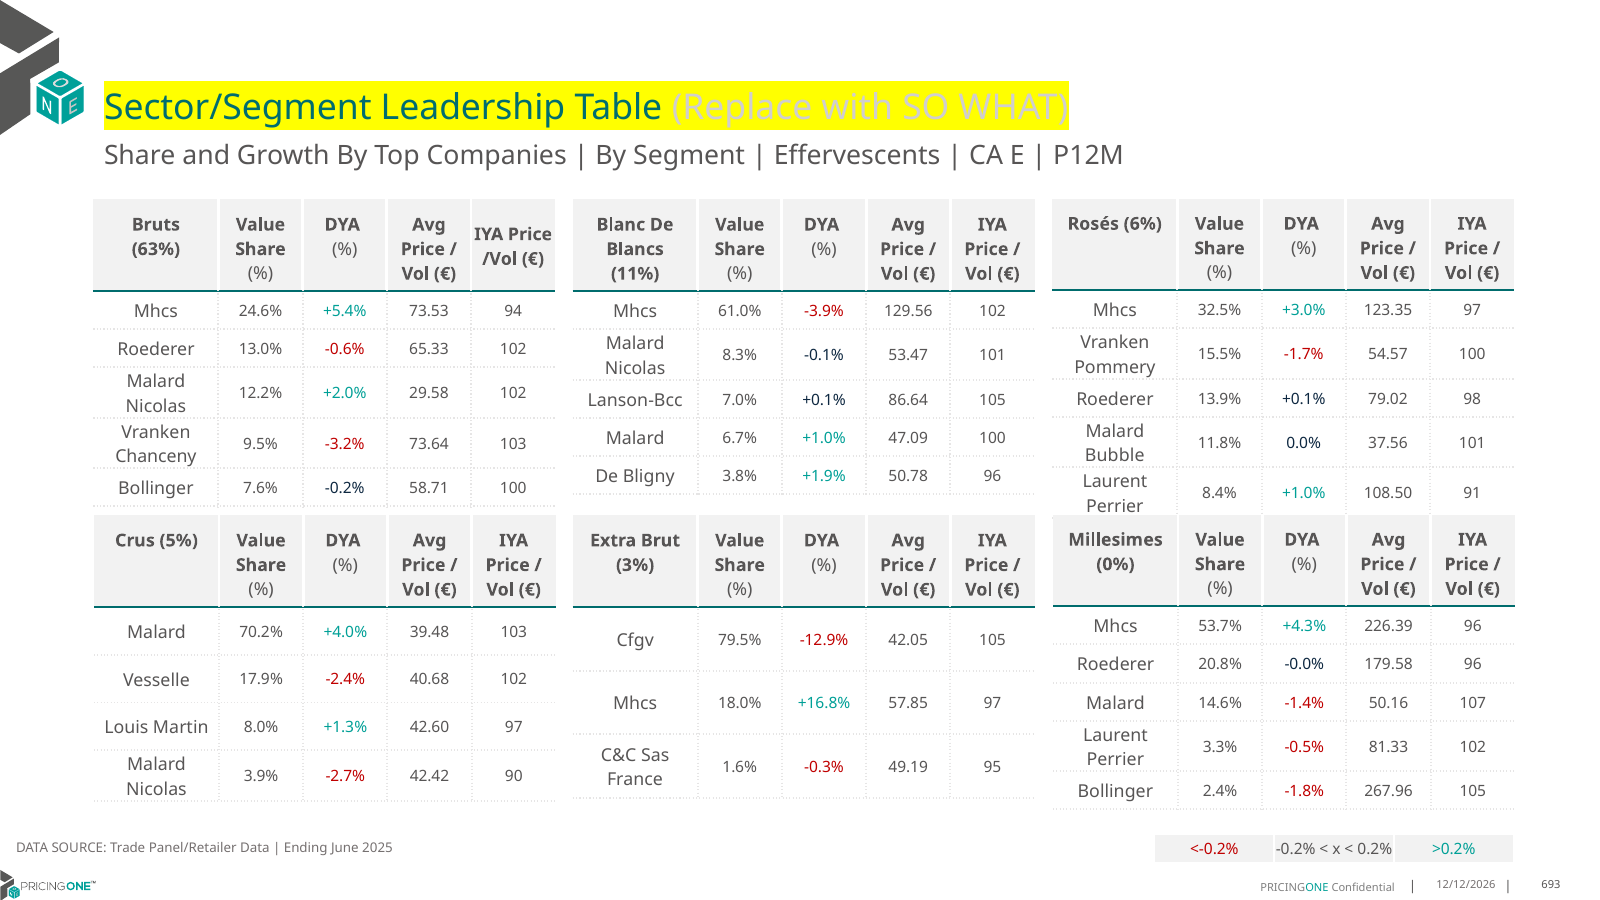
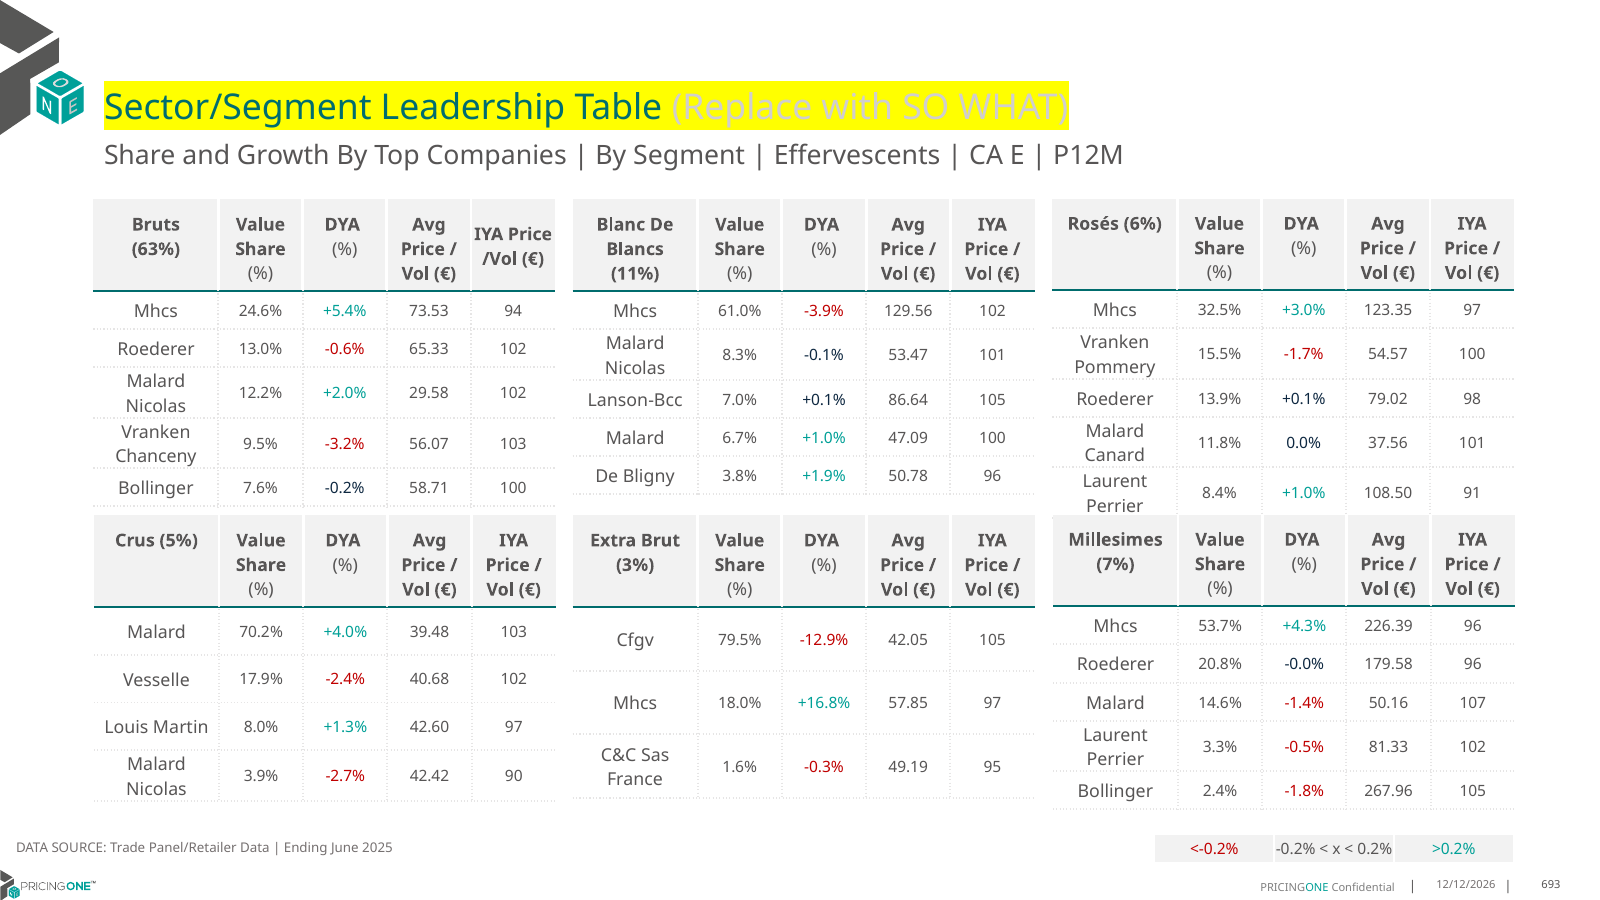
73.64: 73.64 -> 56.07
Bubble: Bubble -> Canard
0%: 0% -> 7%
